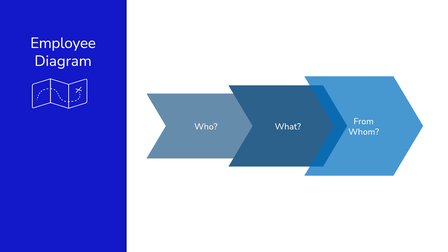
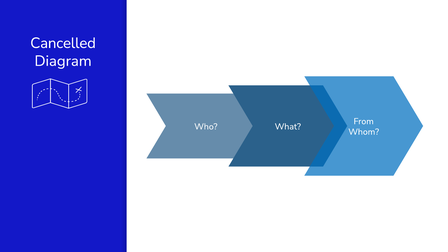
Employee: Employee -> Cancelled
